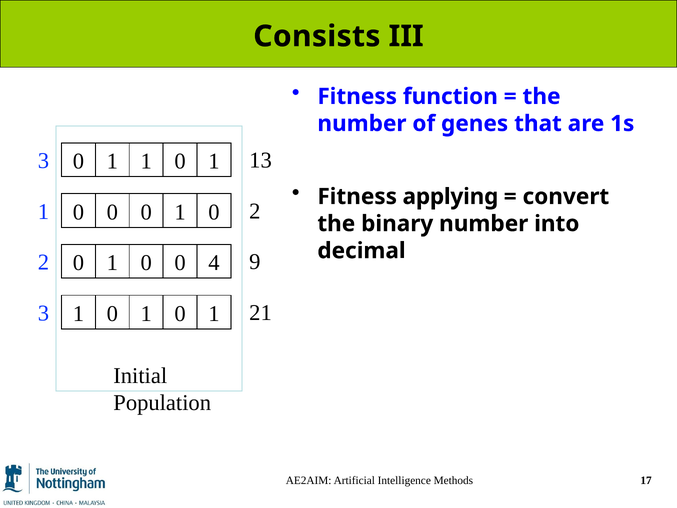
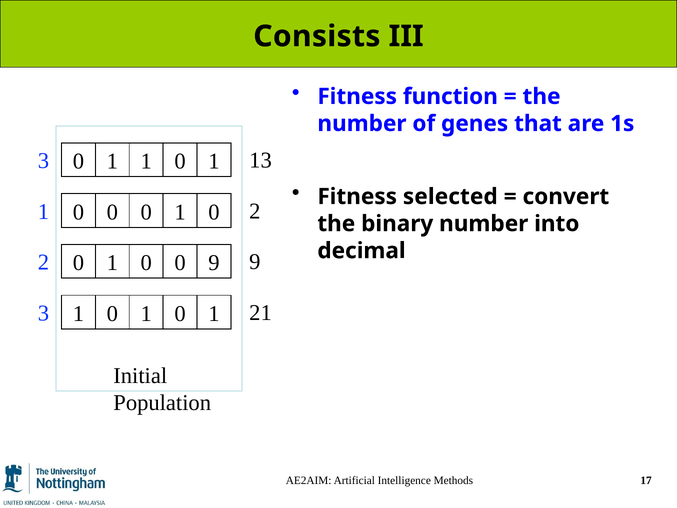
applying: applying -> selected
0 4: 4 -> 9
